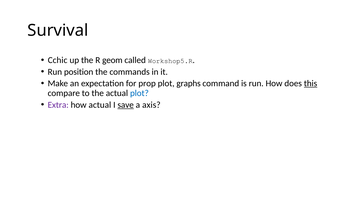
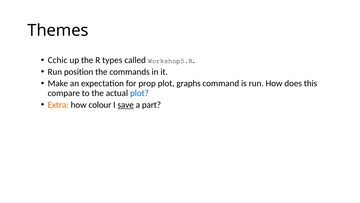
Survival: Survival -> Themes
geom: geom -> types
this underline: present -> none
Extra colour: purple -> orange
how actual: actual -> colour
axis: axis -> part
